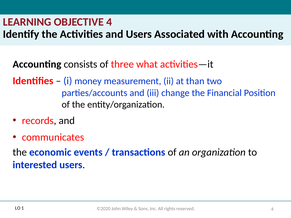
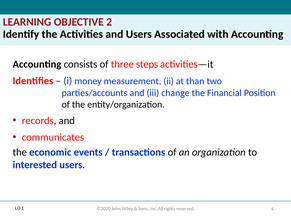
OBJECTIVE 4: 4 -> 2
what: what -> steps
